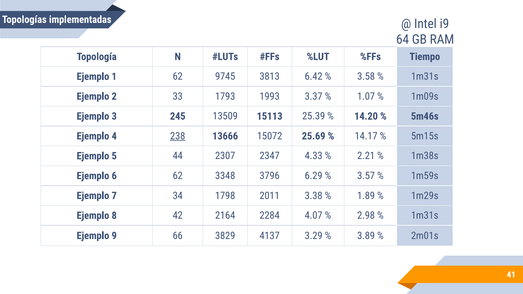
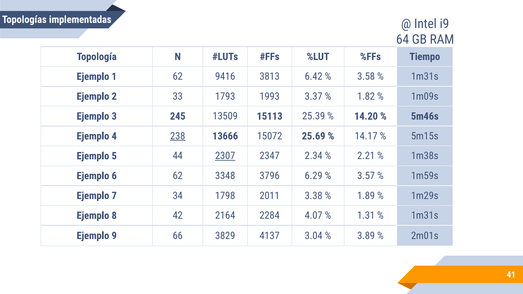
9745: 9745 -> 9416
1.07: 1.07 -> 1.82
2307 underline: none -> present
4.33: 4.33 -> 2.34
2.98: 2.98 -> 1.31
3.29: 3.29 -> 3.04
